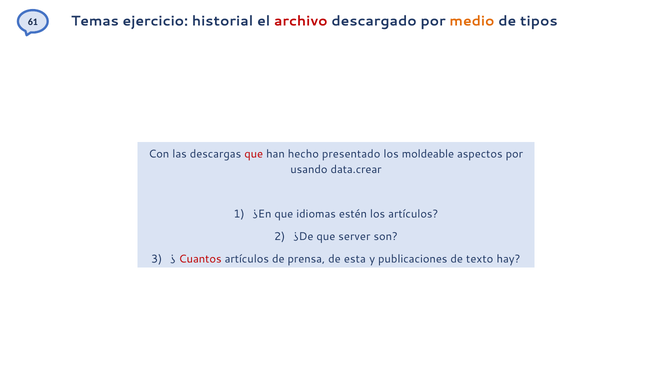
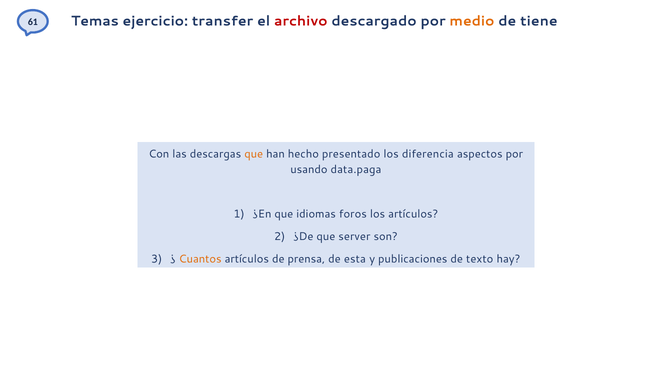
historial: historial -> transfer
tipos: tipos -> tiene
que at (254, 154) colour: red -> orange
moldeable: moldeable -> diferencia
data.crear: data.crear -> data.paga
estén: estén -> foros
Cuantos colour: red -> orange
